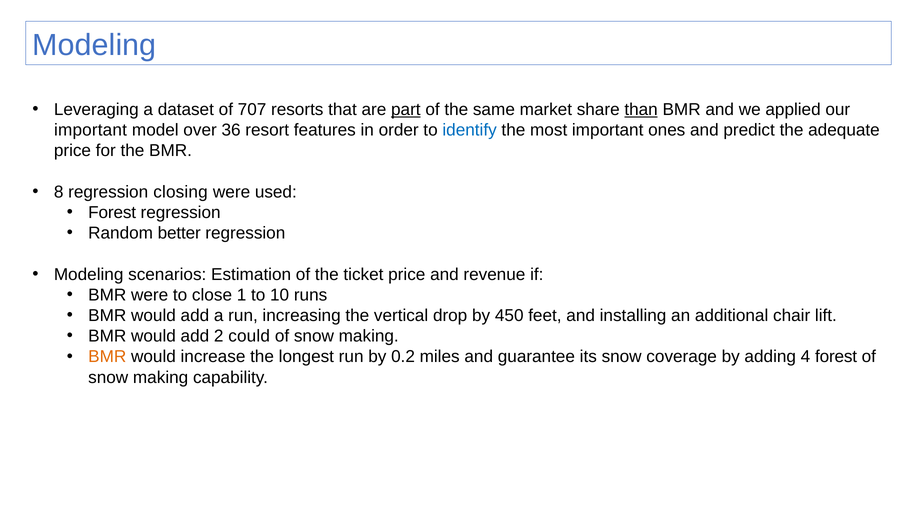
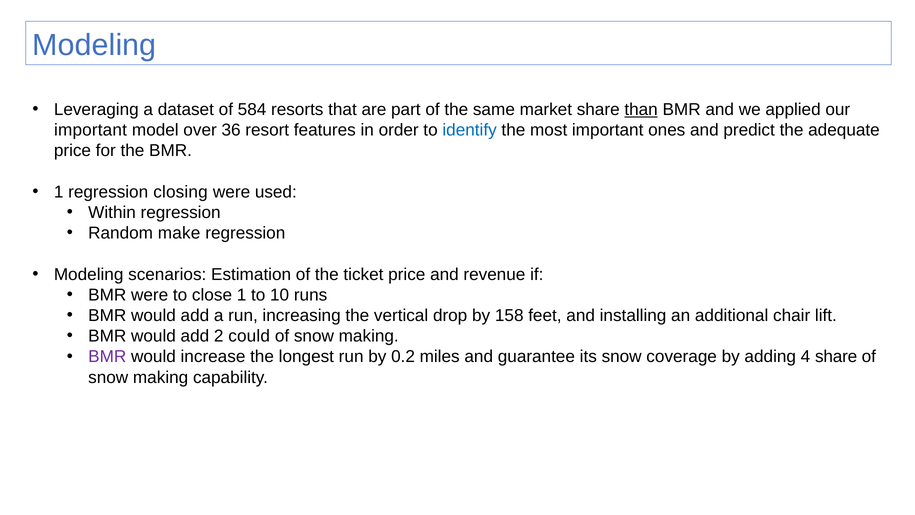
707: 707 -> 584
part underline: present -> none
8 at (59, 192): 8 -> 1
Forest at (112, 212): Forest -> Within
better: better -> make
450: 450 -> 158
BMR at (107, 357) colour: orange -> purple
4 forest: forest -> share
